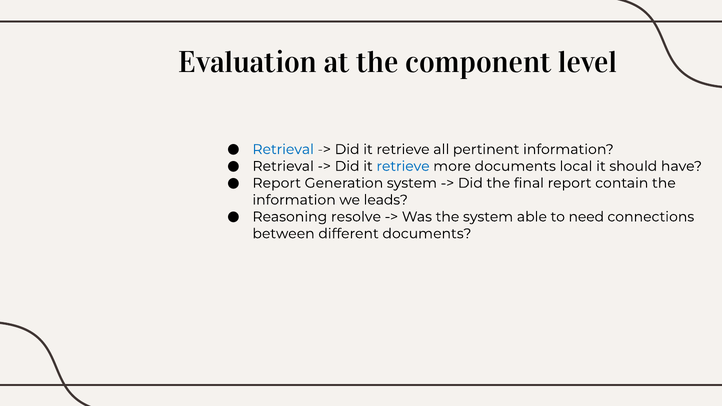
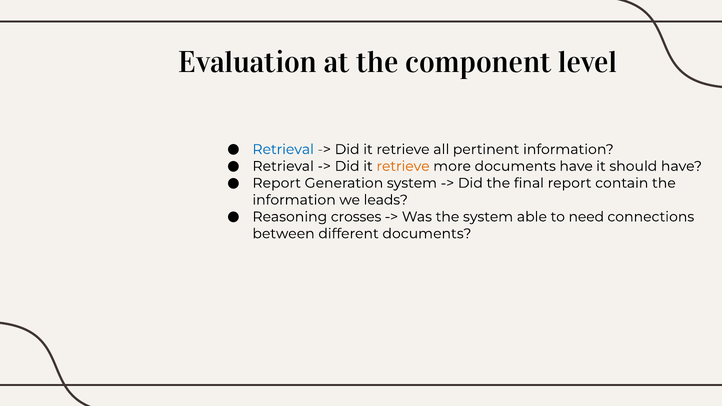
retrieve at (403, 166) colour: blue -> orange
documents local: local -> have
resolve: resolve -> crosses
